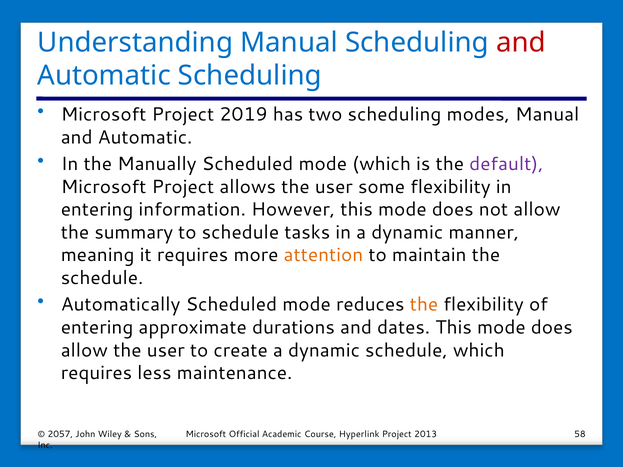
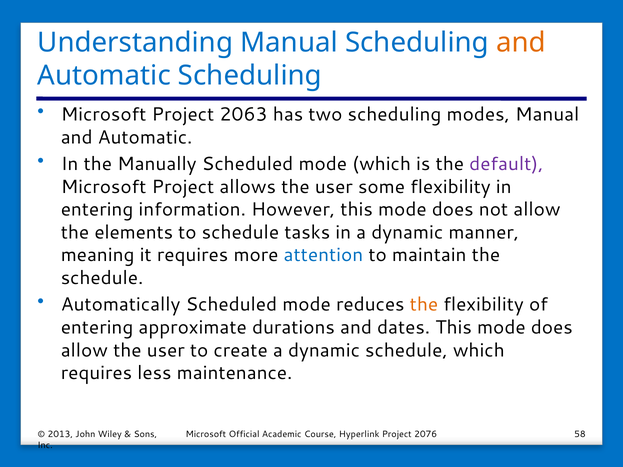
and at (521, 42) colour: red -> orange
2019: 2019 -> 2063
summary: summary -> elements
attention colour: orange -> blue
2057: 2057 -> 2013
2013: 2013 -> 2076
